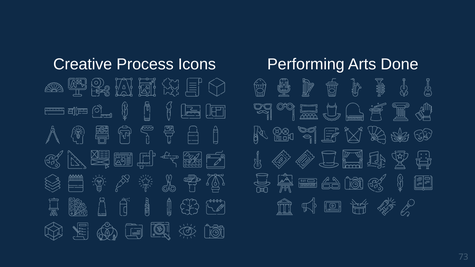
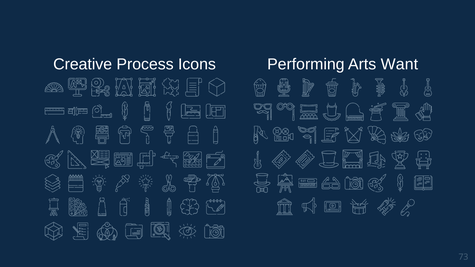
Done: Done -> Want
